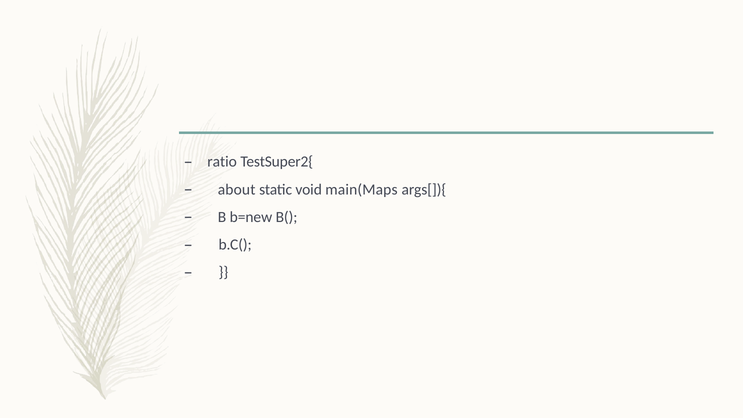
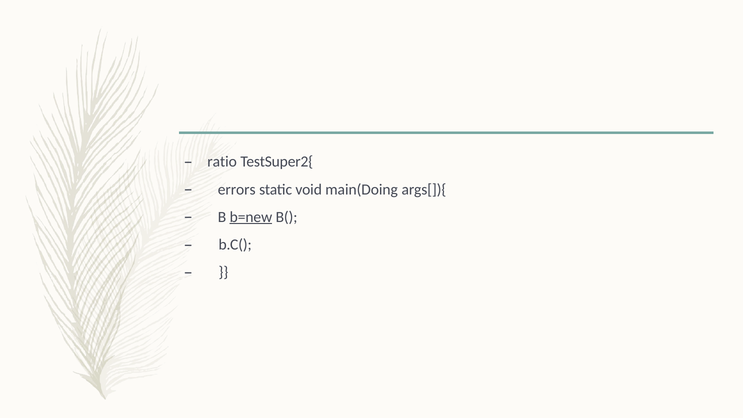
about: about -> errors
main(Maps: main(Maps -> main(Doing
b=new underline: none -> present
